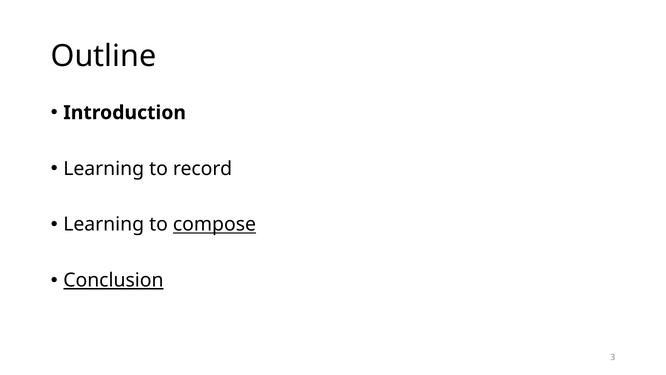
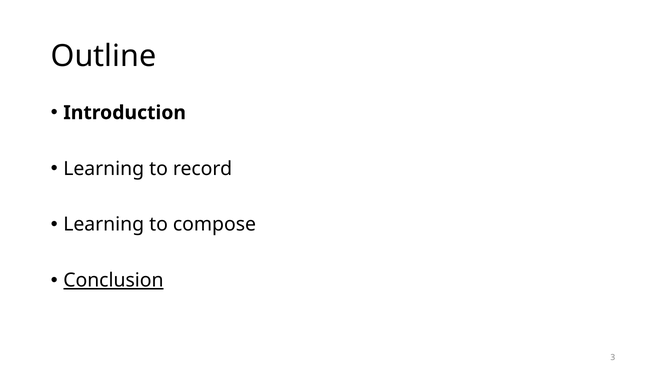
compose underline: present -> none
